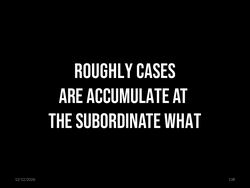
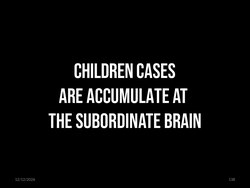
ROUGHLY: ROUGHLY -> CHILDREN
WHAT: WHAT -> BRAIN
